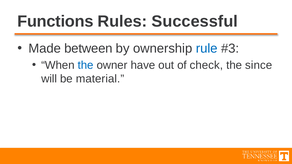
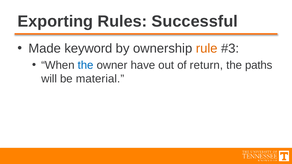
Functions: Functions -> Exporting
between: between -> keyword
rule colour: blue -> orange
check: check -> return
since: since -> paths
